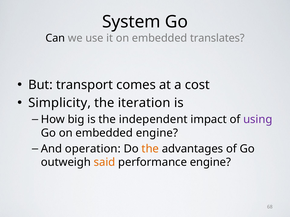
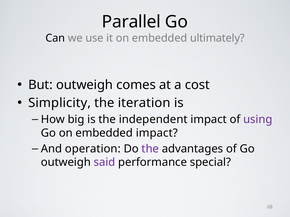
System: System -> Parallel
translates: translates -> ultimately
But transport: transport -> outweigh
embedded engine: engine -> impact
the at (150, 149) colour: orange -> purple
said colour: orange -> purple
performance engine: engine -> special
